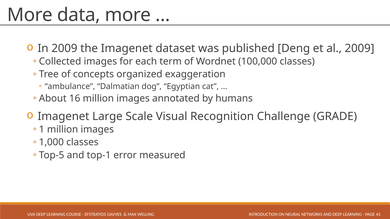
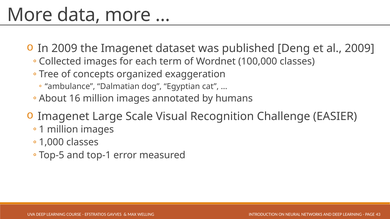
GRADE: GRADE -> EASIER
